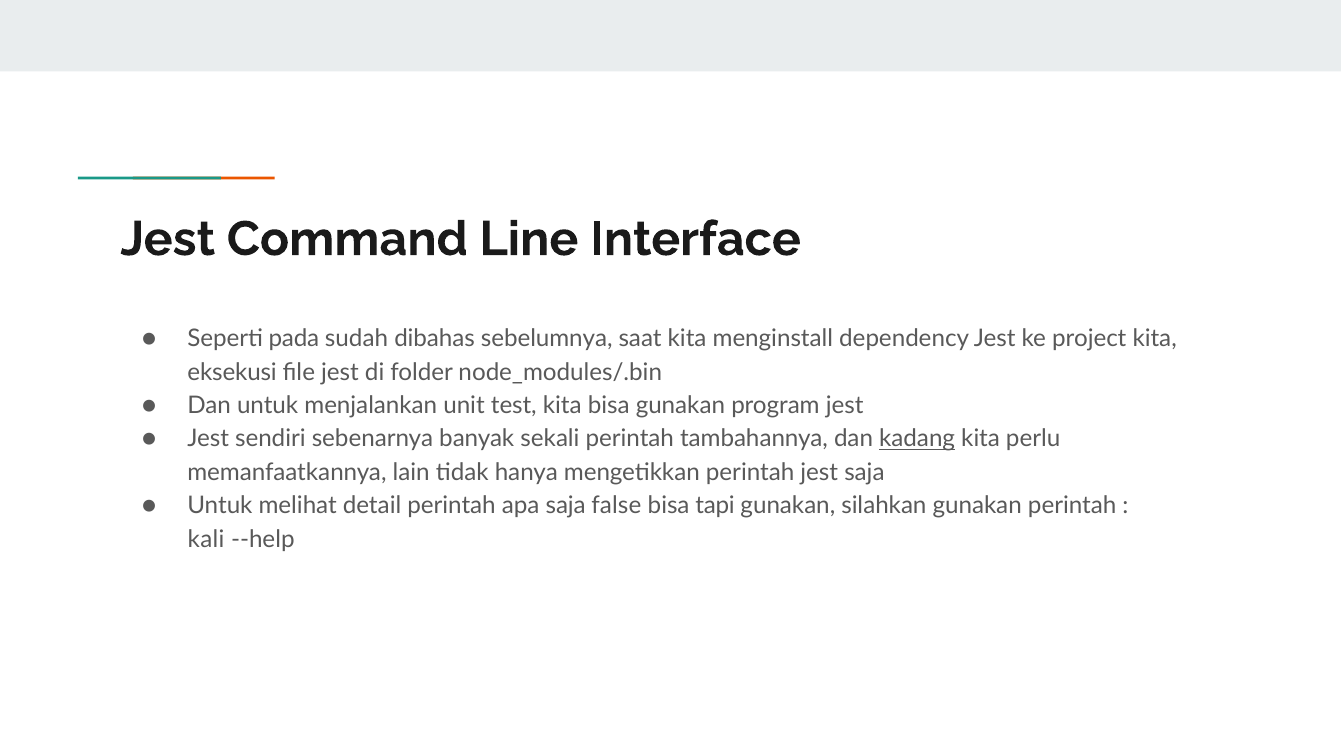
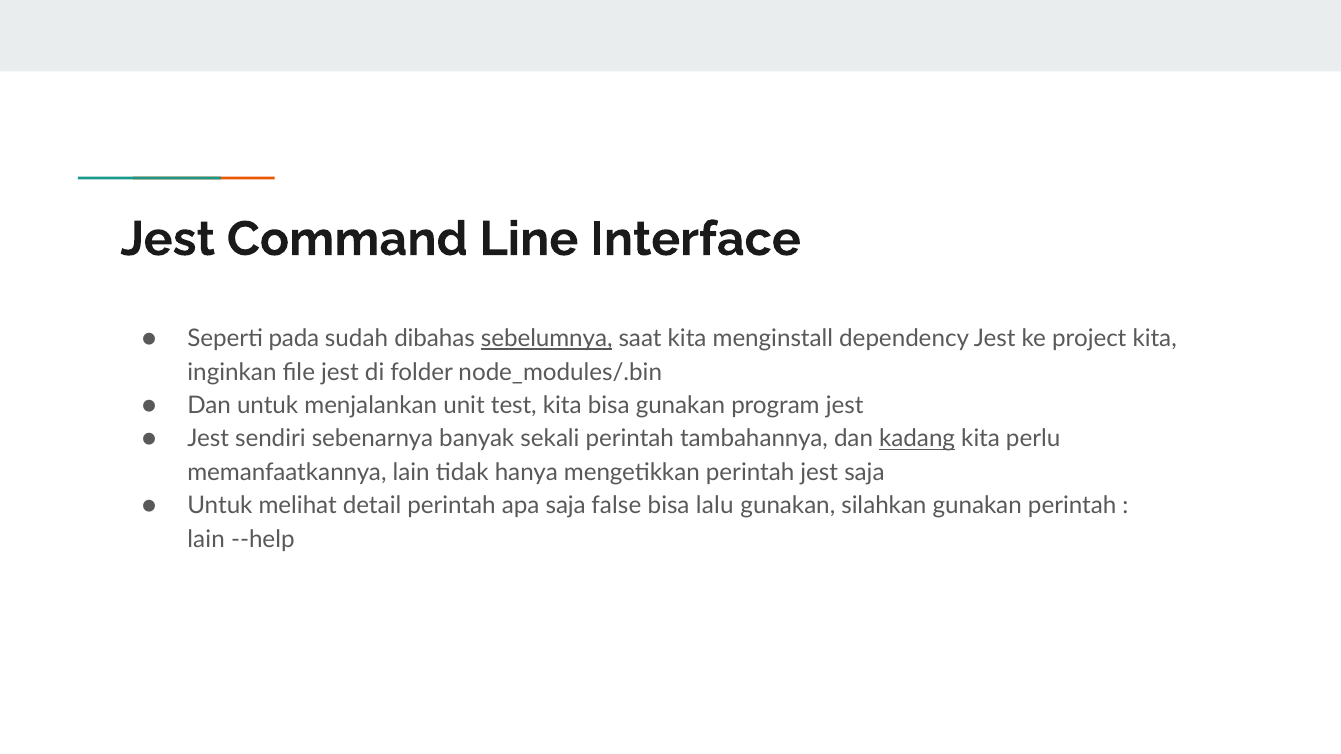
sebelumnya underline: none -> present
eksekusi: eksekusi -> inginkan
tapi: tapi -> lalu
kali at (206, 539): kali -> lain
